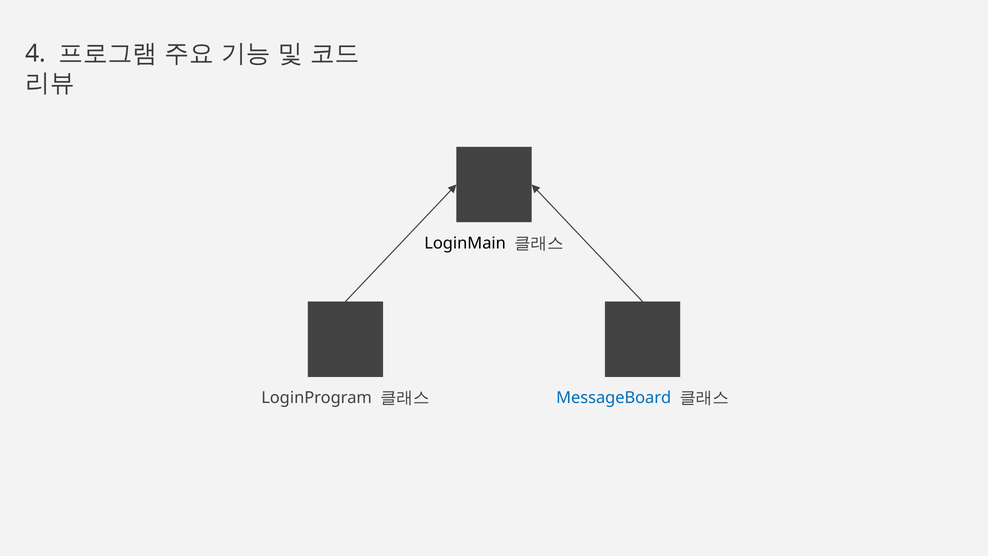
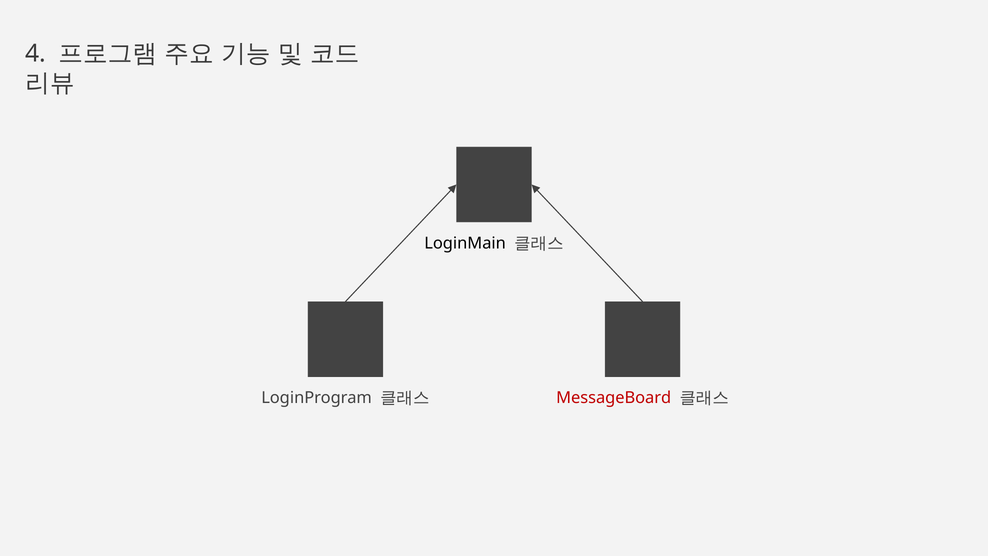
MessageBoard colour: blue -> red
